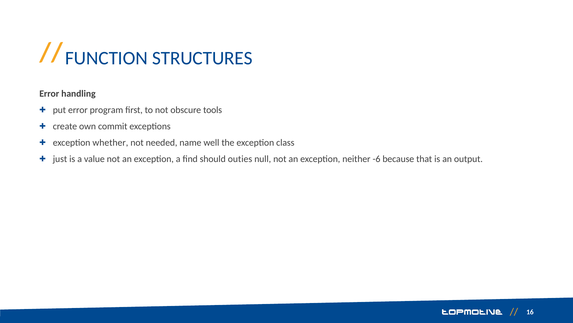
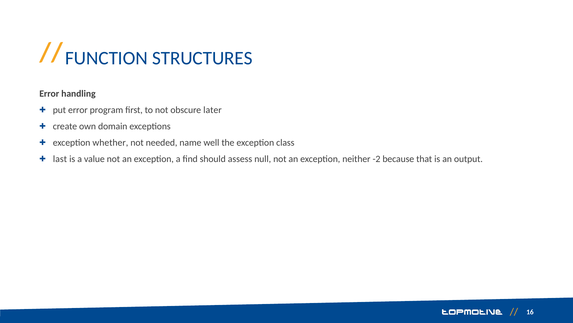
tools: tools -> later
commit: commit -> domain
just: just -> last
outies: outies -> assess
-6: -6 -> -2
